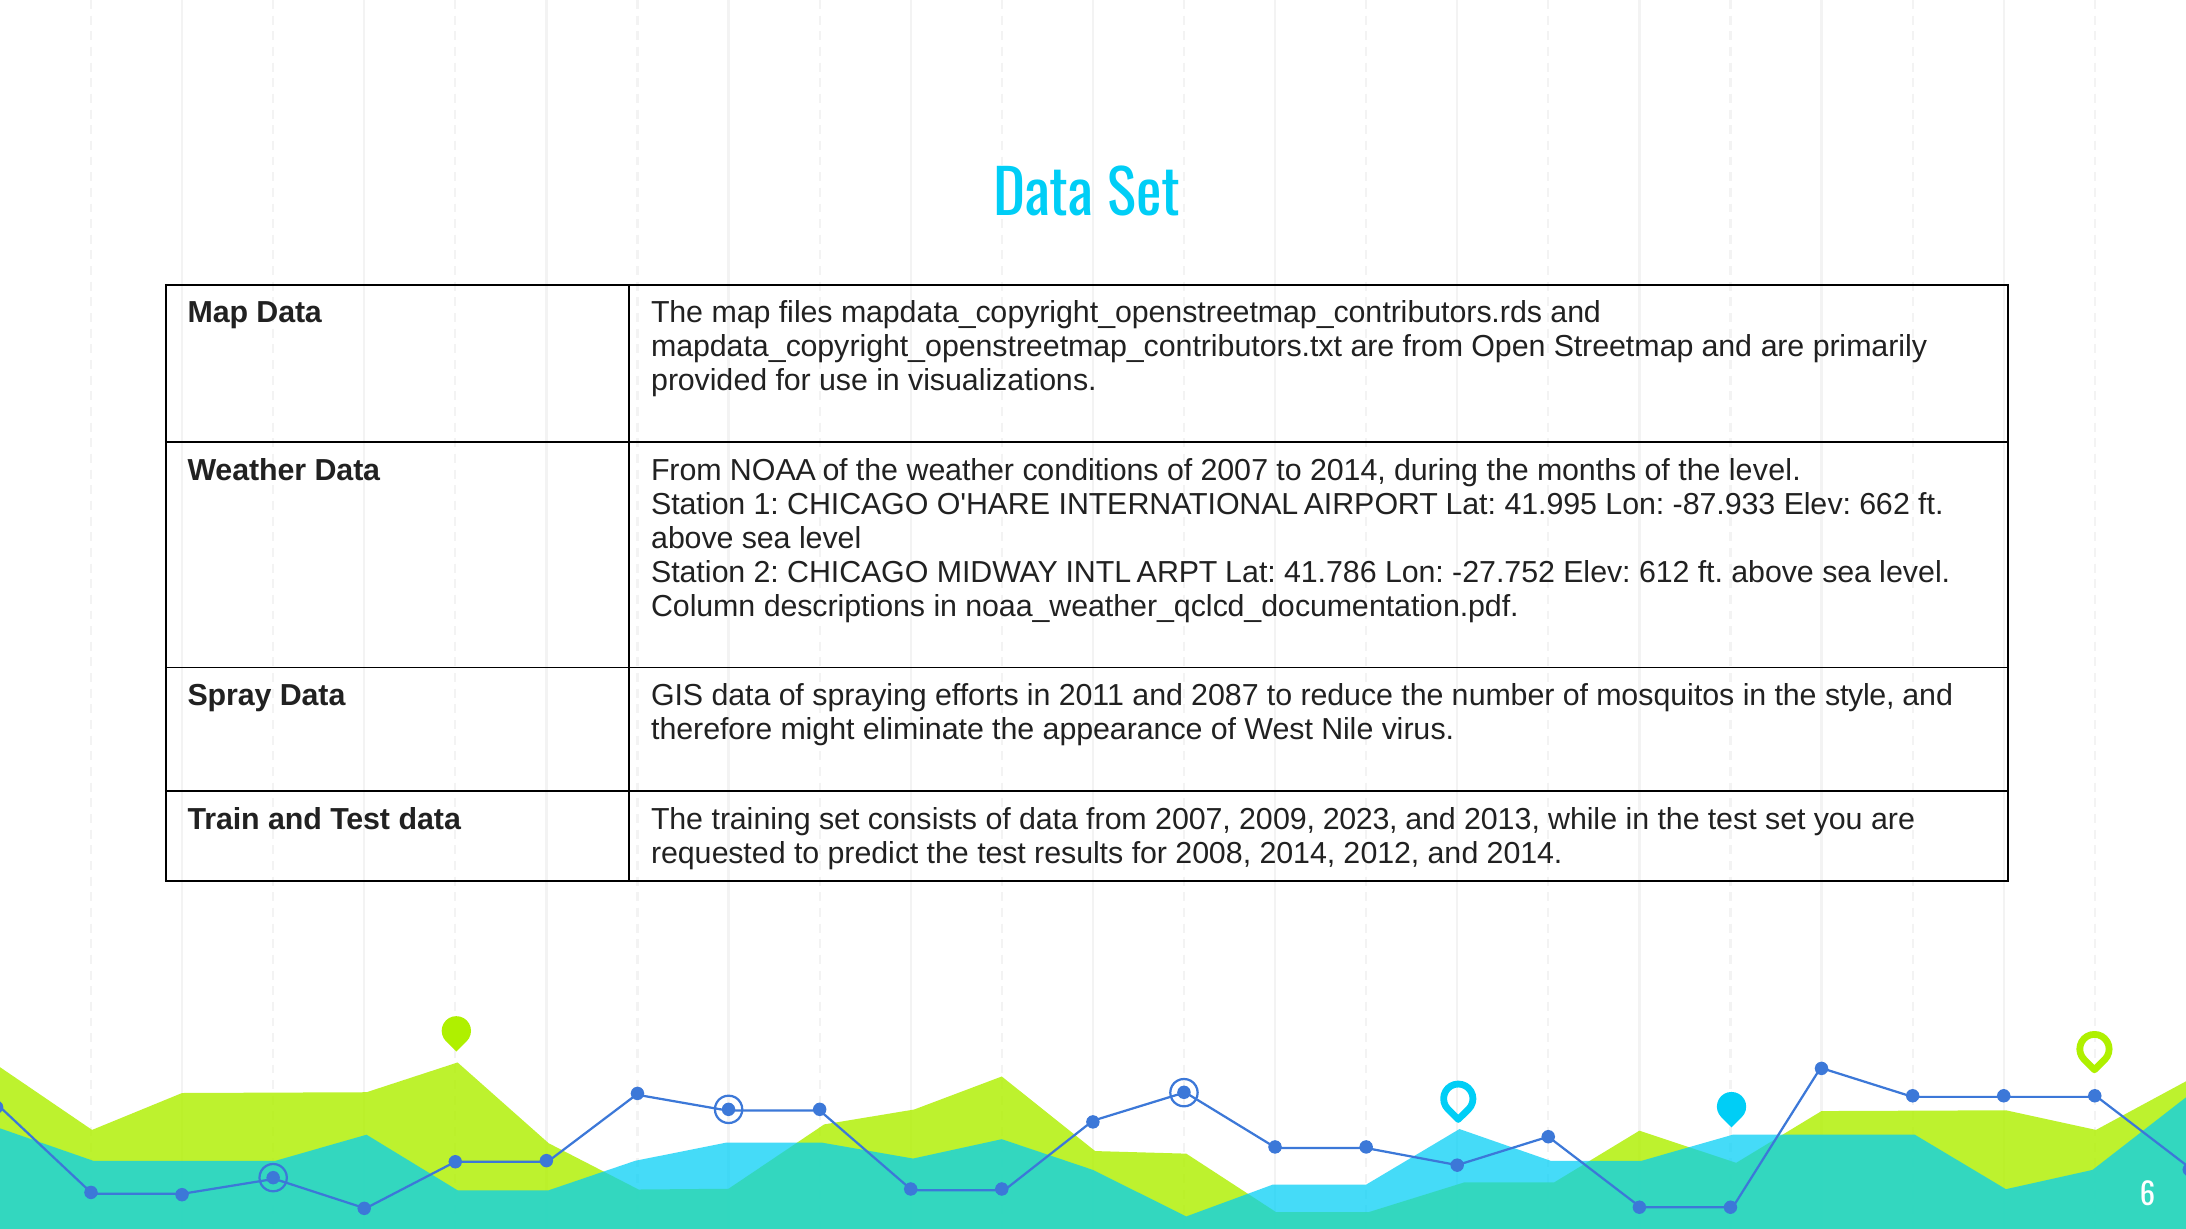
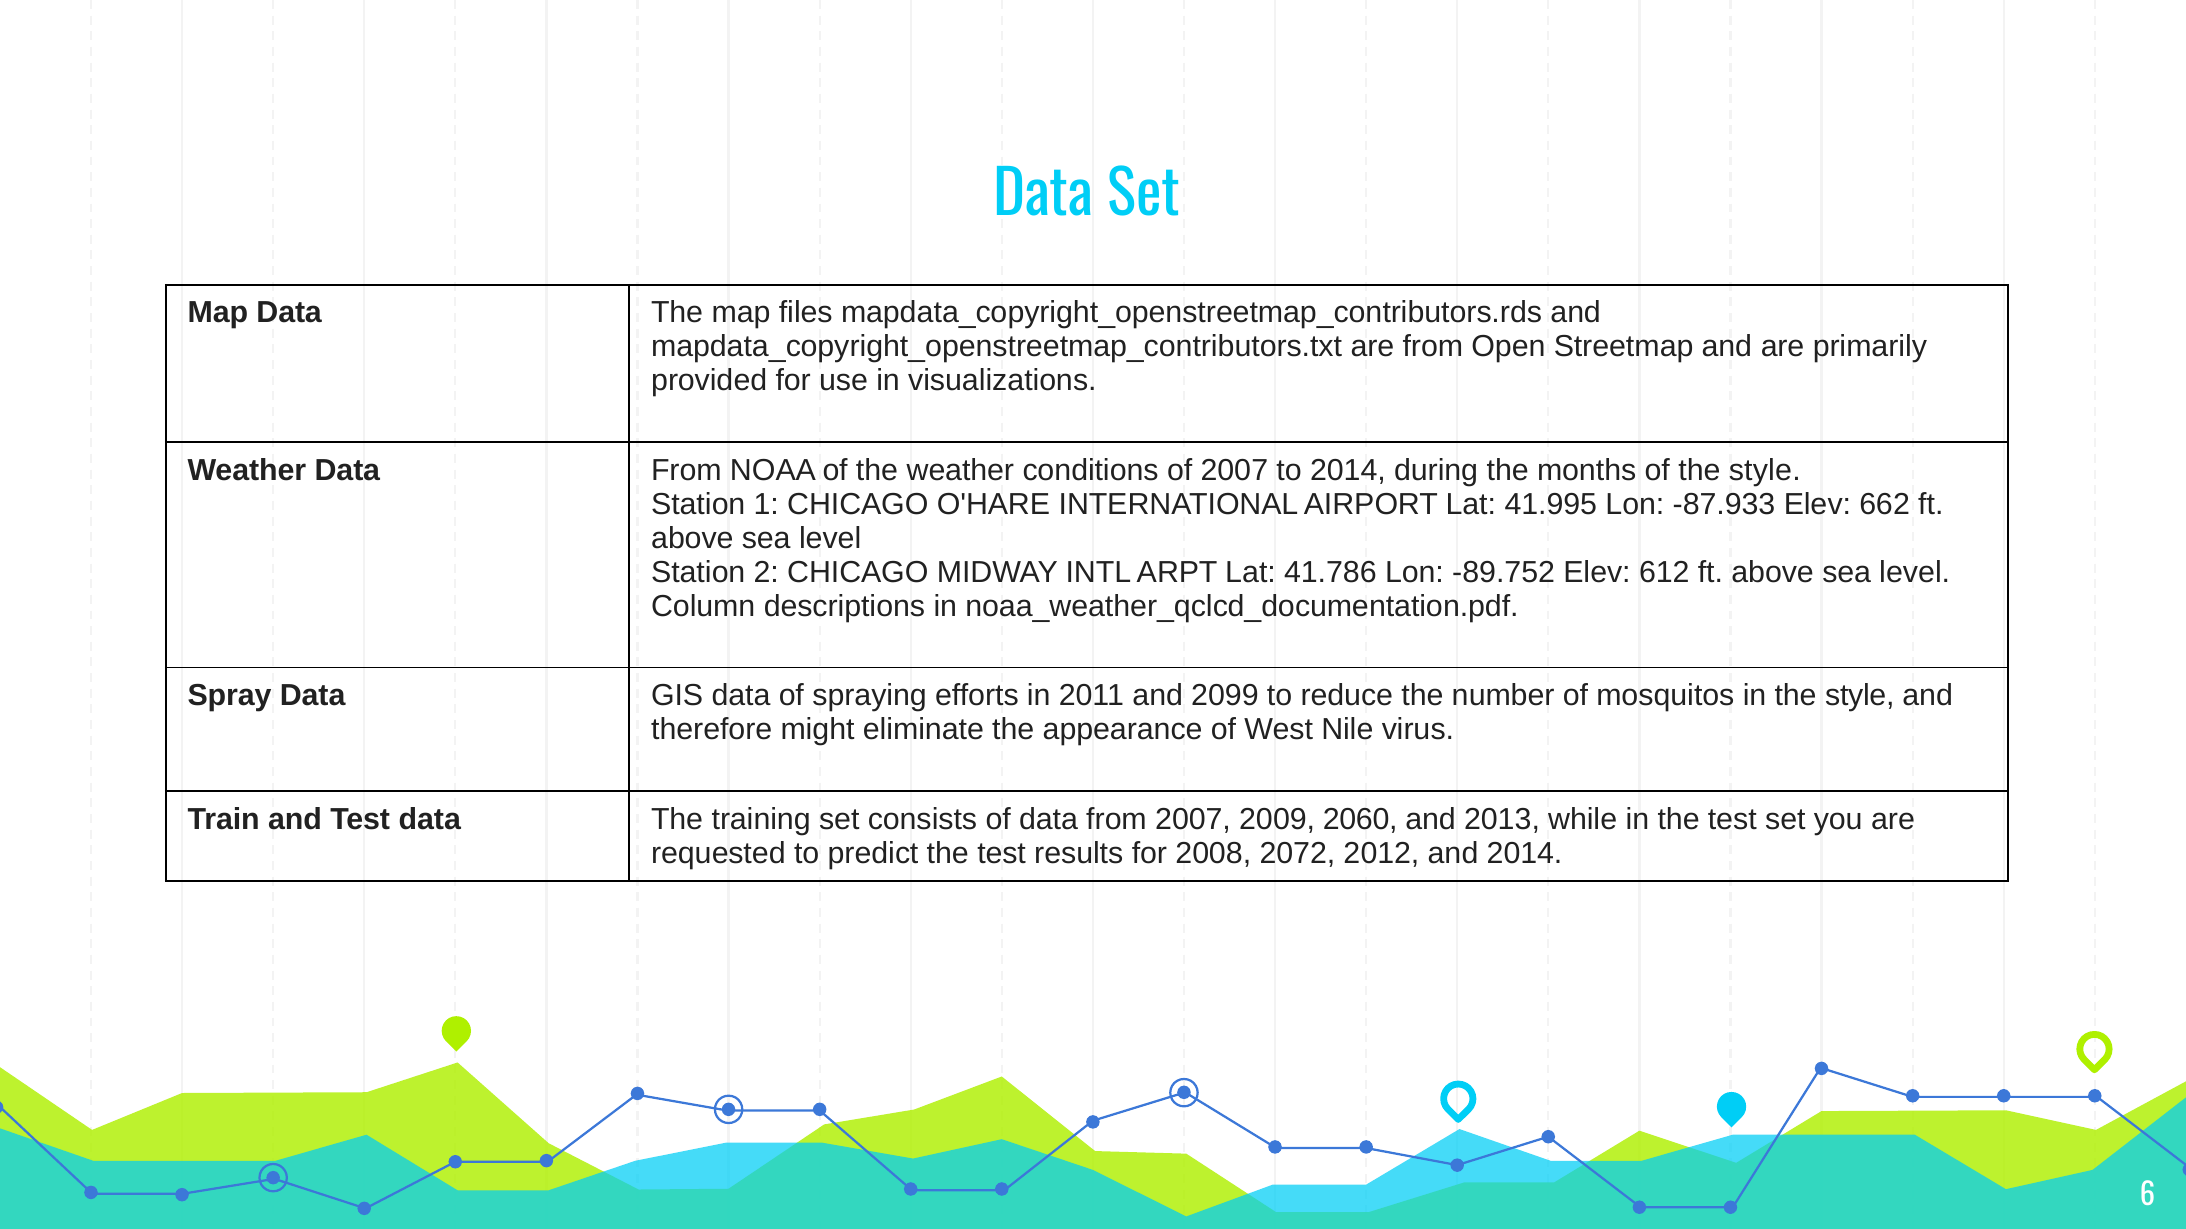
of the level: level -> style
-27.752: -27.752 -> -89.752
2087: 2087 -> 2099
2023: 2023 -> 2060
2008 2014: 2014 -> 2072
